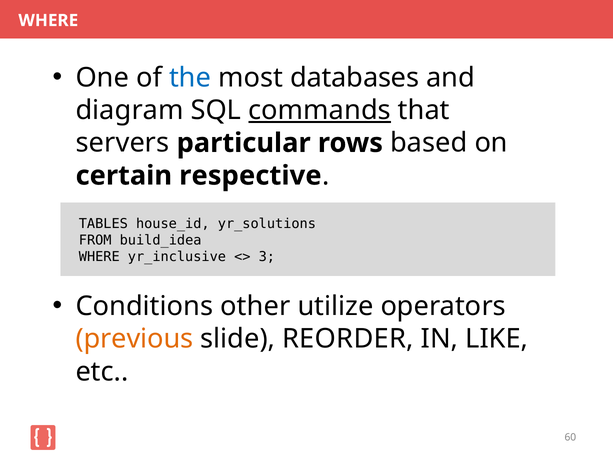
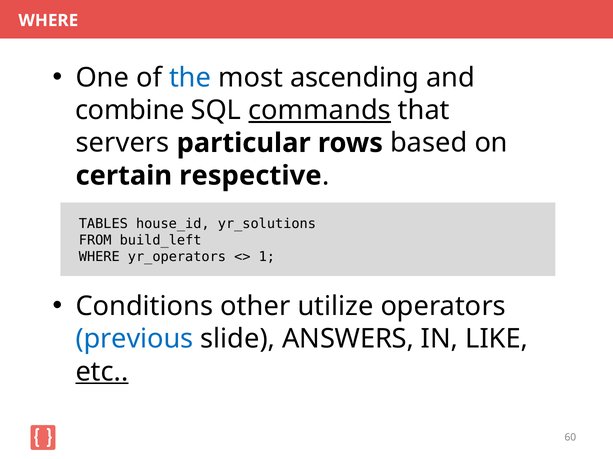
databases: databases -> ascending
diagram: diagram -> combine
build_idea: build_idea -> build_left
yr_inclusive: yr_inclusive -> yr_operators
3: 3 -> 1
previous colour: orange -> blue
REORDER: REORDER -> ANSWERS
etc underline: none -> present
